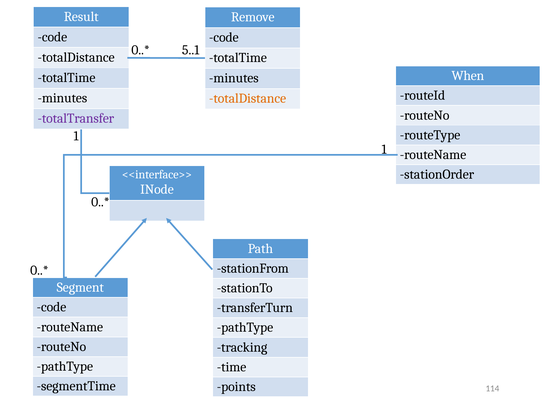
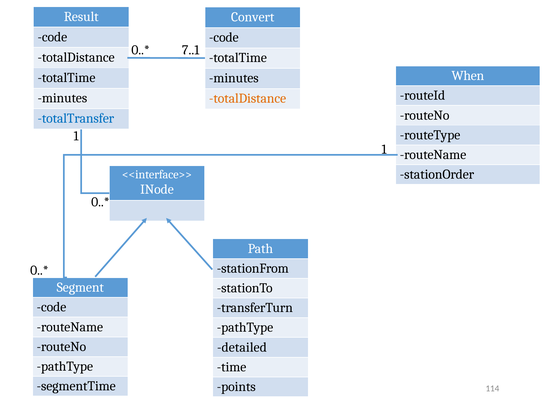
Remove: Remove -> Convert
5..1: 5..1 -> 7..1
totalTransfer colour: purple -> blue
tracking: tracking -> detailed
